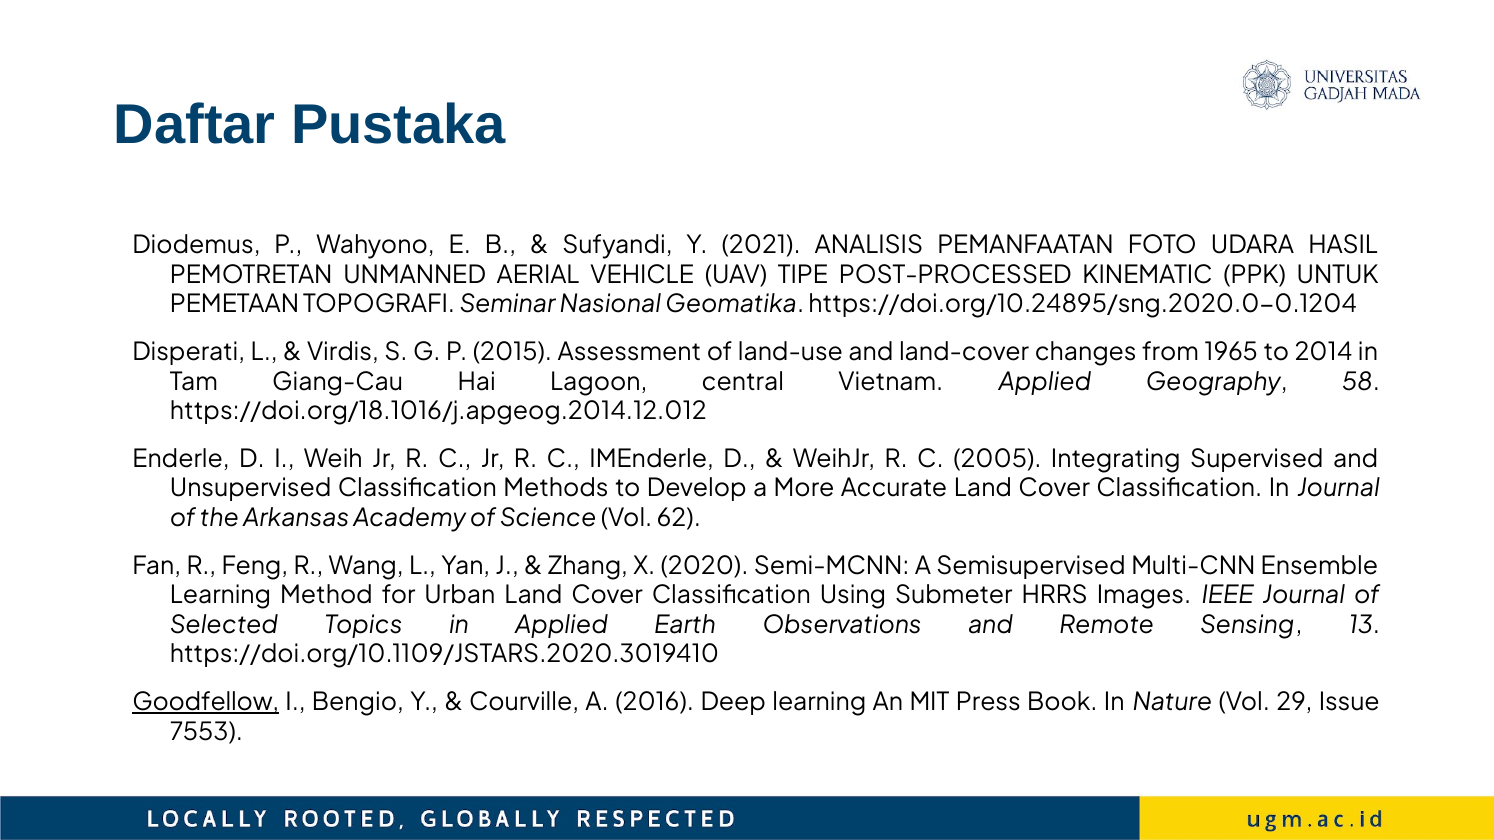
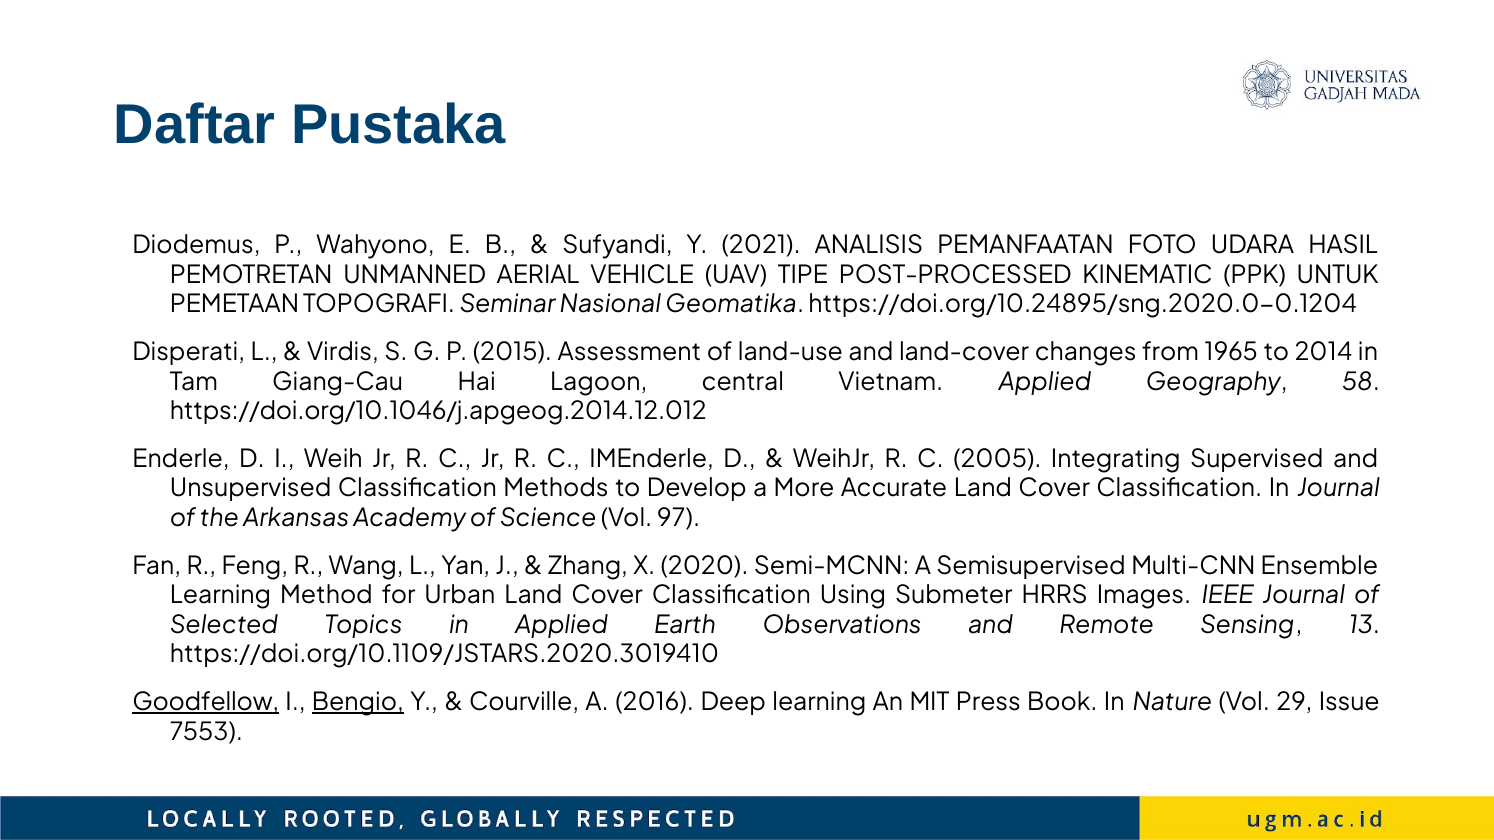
https://doi.org/18.1016/j.apgeog.2014.12.012: https://doi.org/18.1016/j.apgeog.2014.12.012 -> https://doi.org/10.1046/j.apgeog.2014.12.012
62: 62 -> 97
Bengio underline: none -> present
